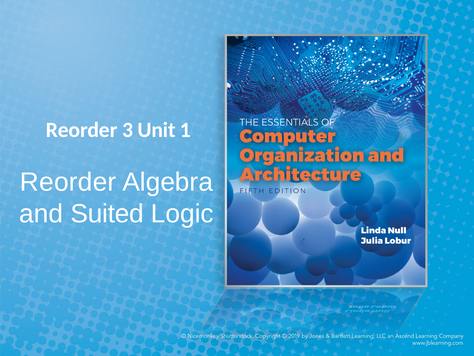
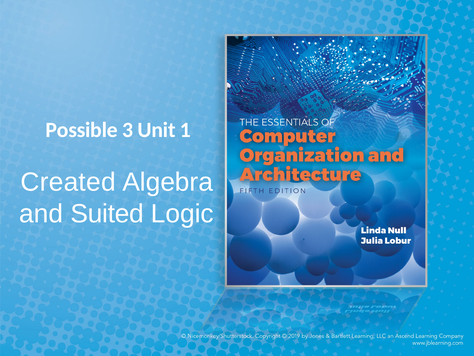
Reorder at (82, 130): Reorder -> Possible
Reorder at (68, 182): Reorder -> Created
